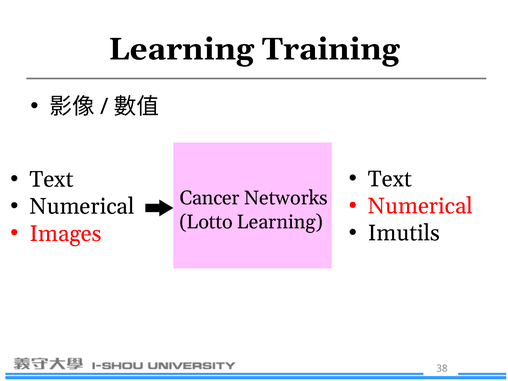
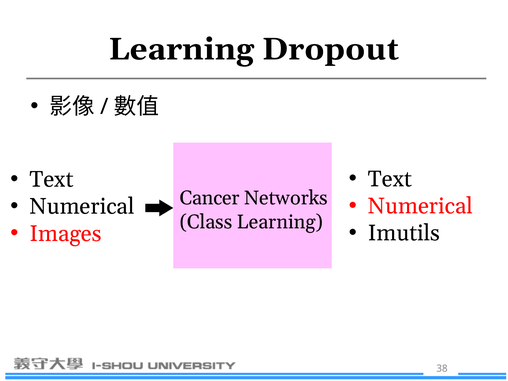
Training: Training -> Dropout
Lotto: Lotto -> Class
